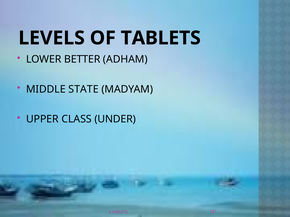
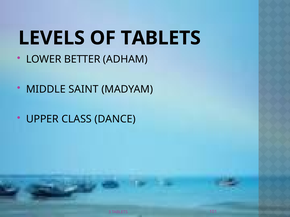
STATE: STATE -> SAINT
UNDER: UNDER -> DANCE
